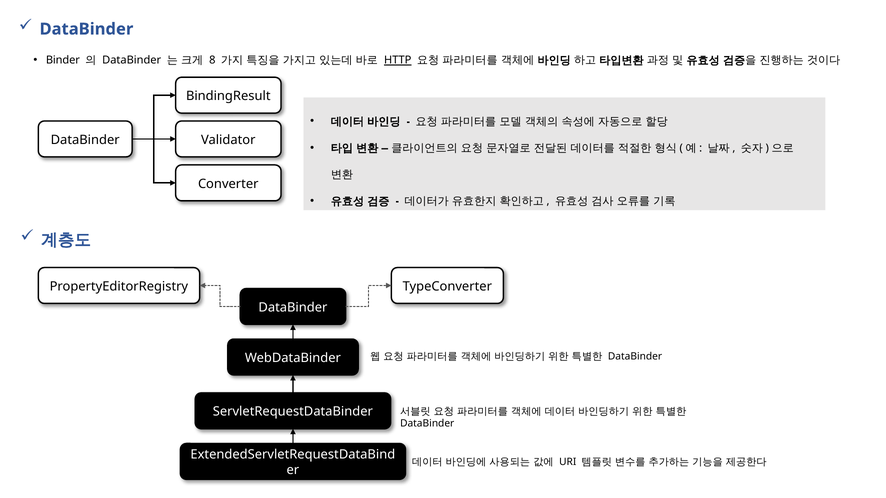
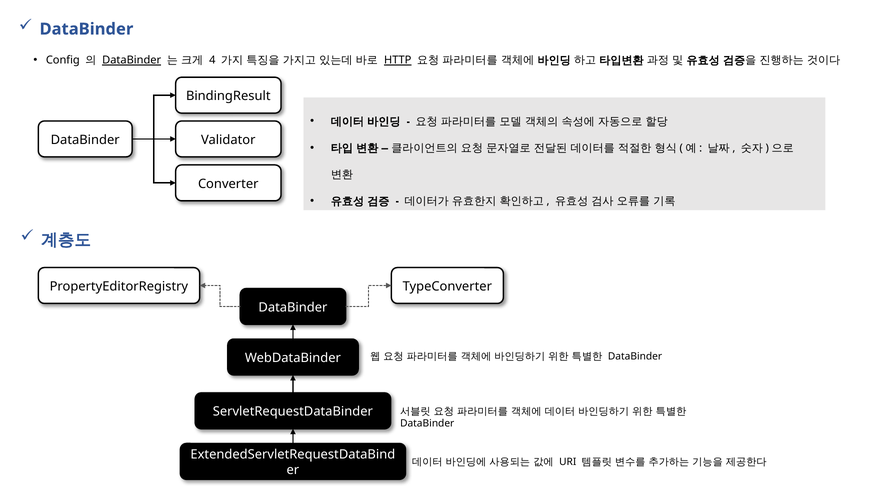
Binder: Binder -> Config
DataBinder at (132, 60) underline: none -> present
8: 8 -> 4
